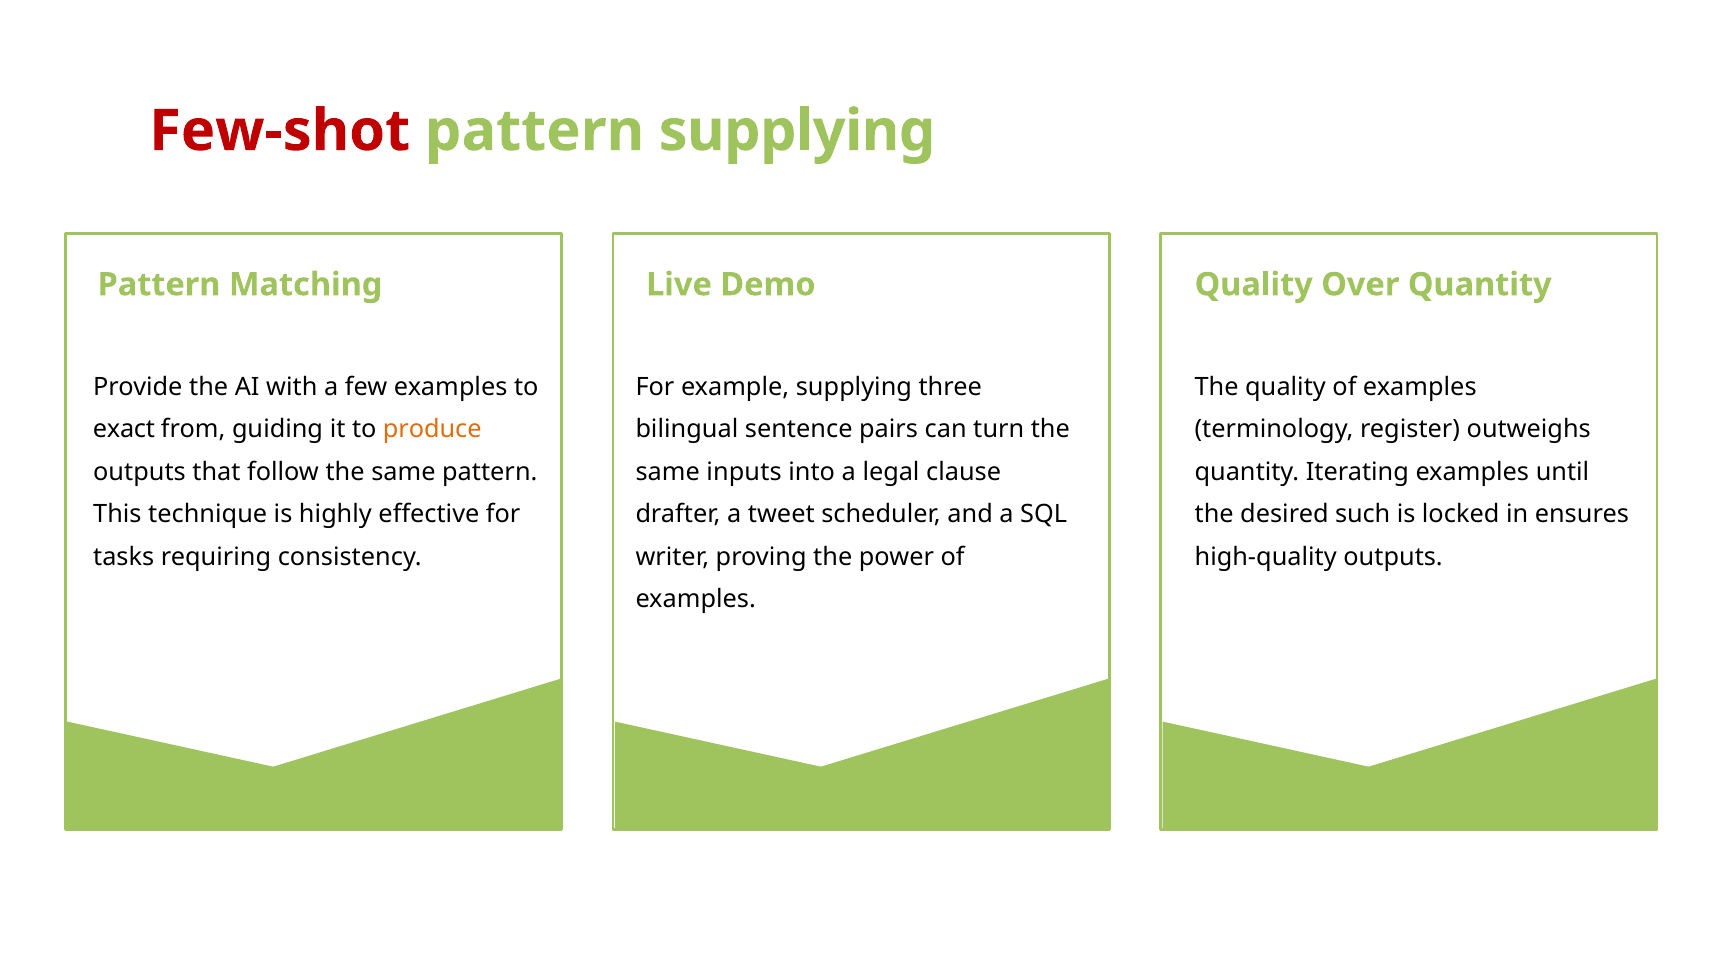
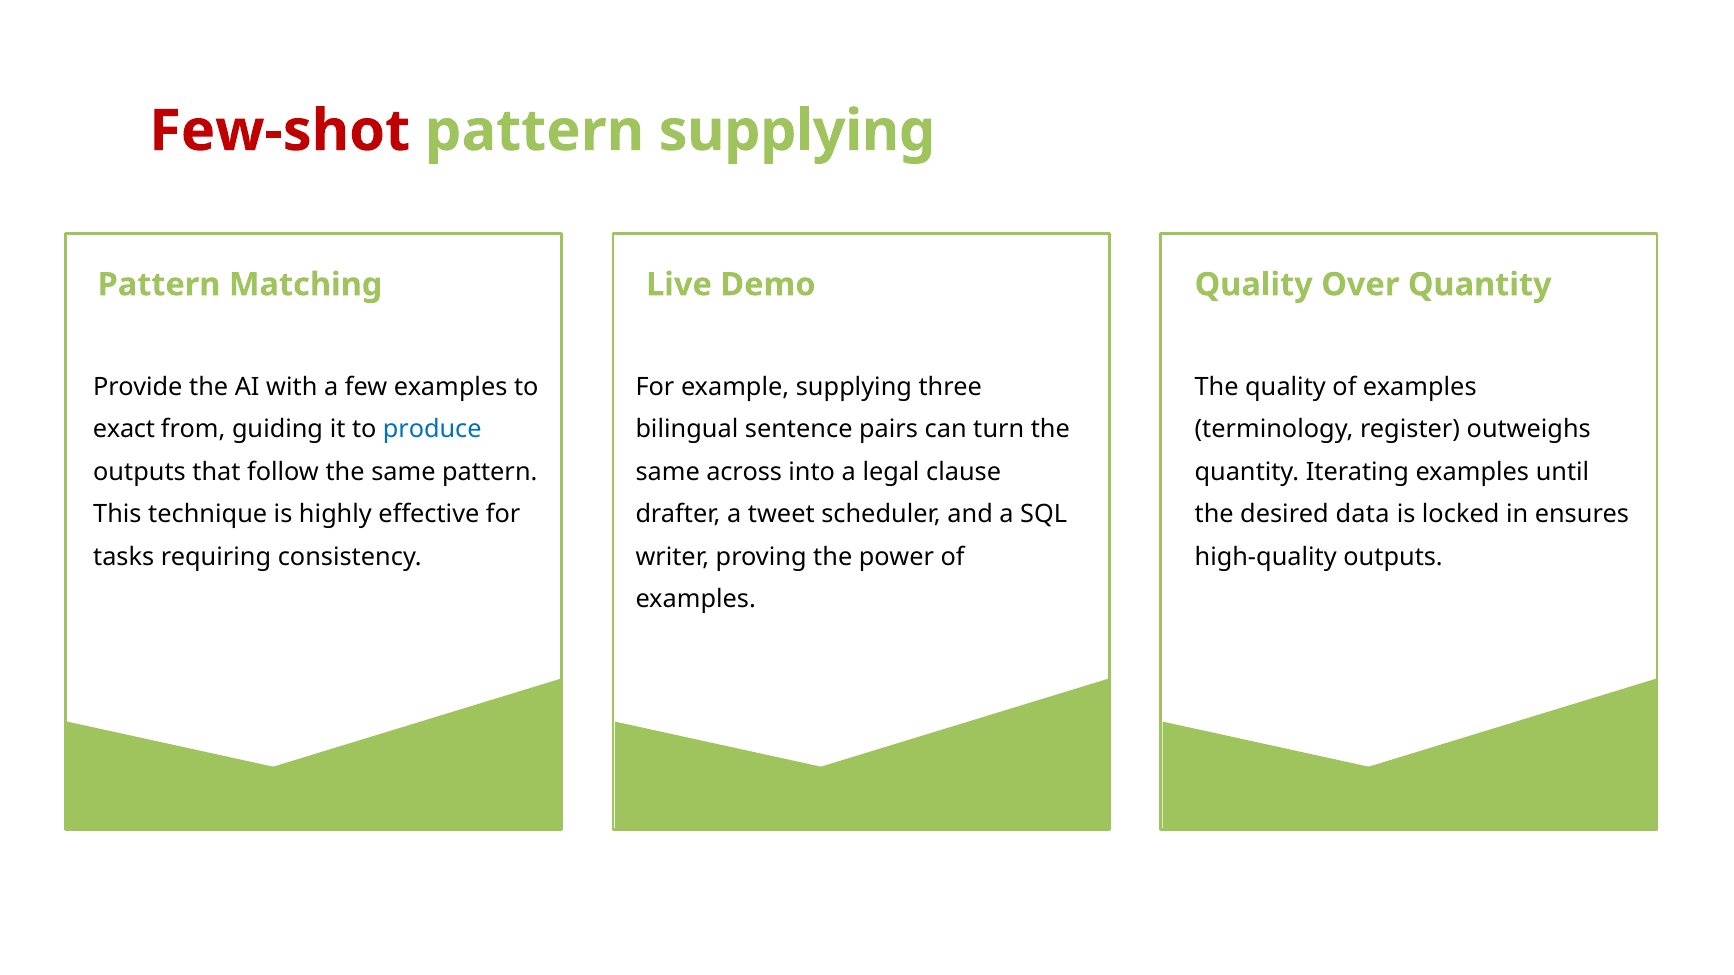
produce colour: orange -> blue
inputs: inputs -> across
such: such -> data
